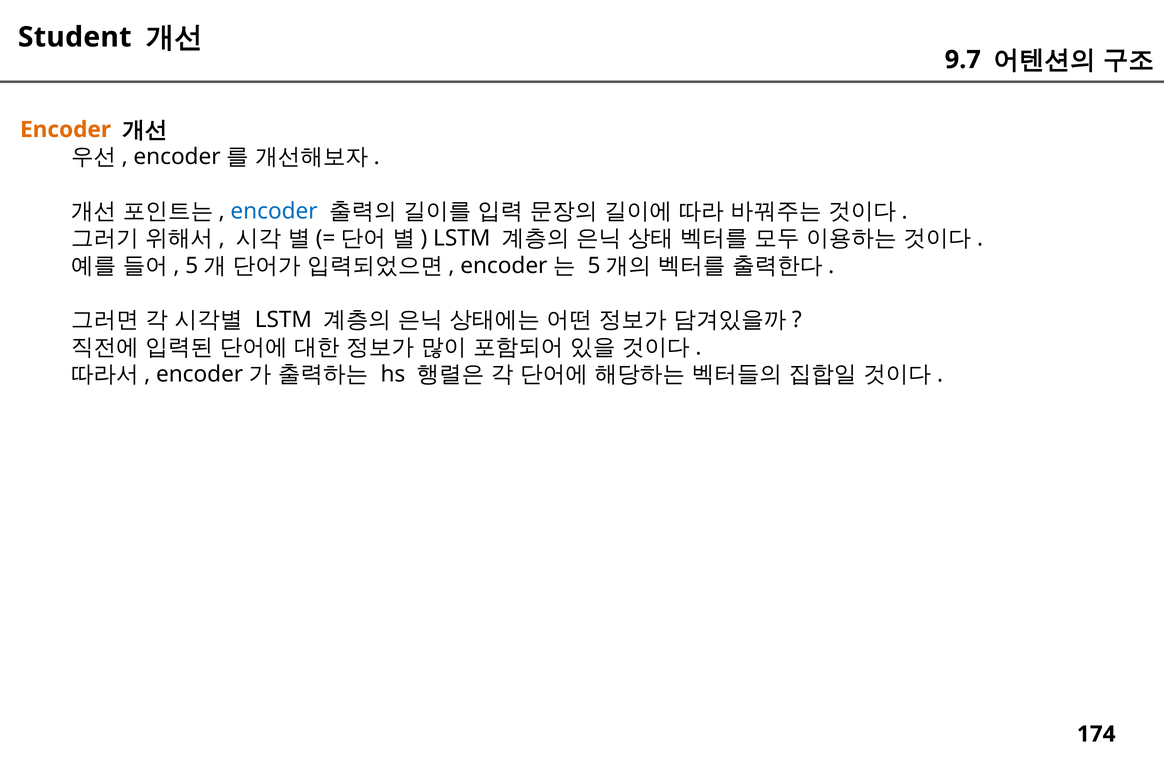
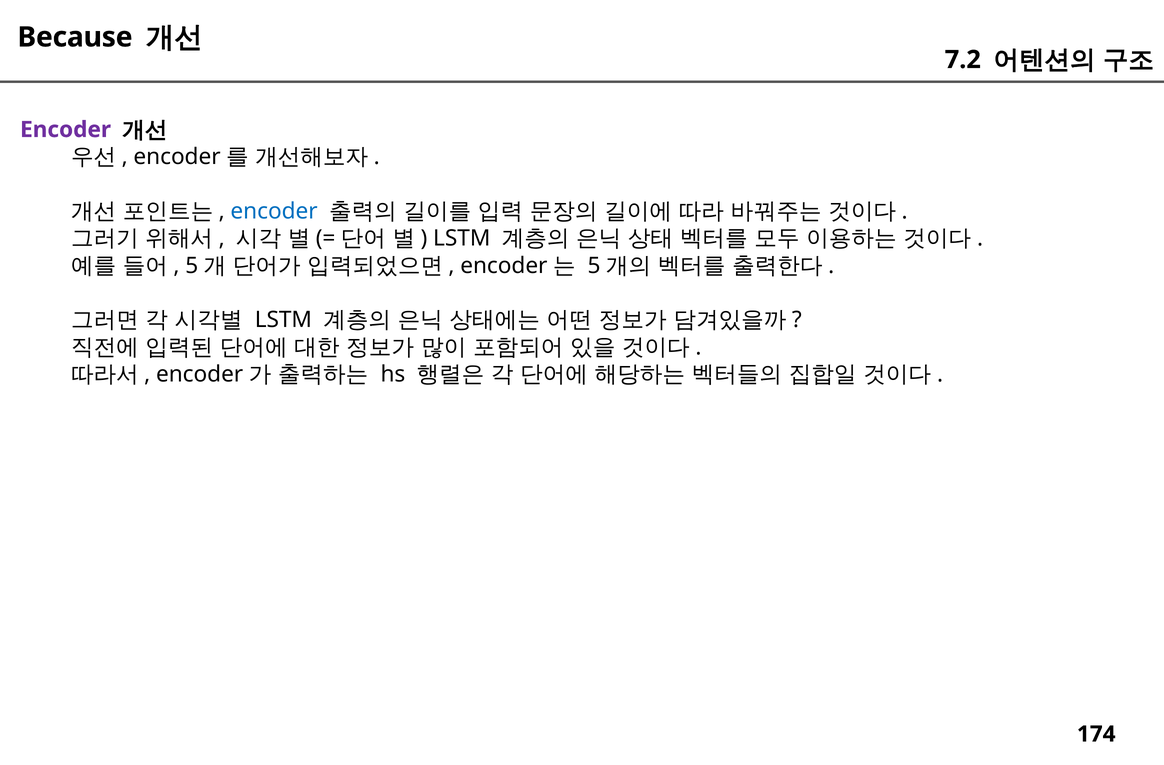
Student: Student -> Because
9.7: 9.7 -> 7.2
Encoder at (66, 130) colour: orange -> purple
